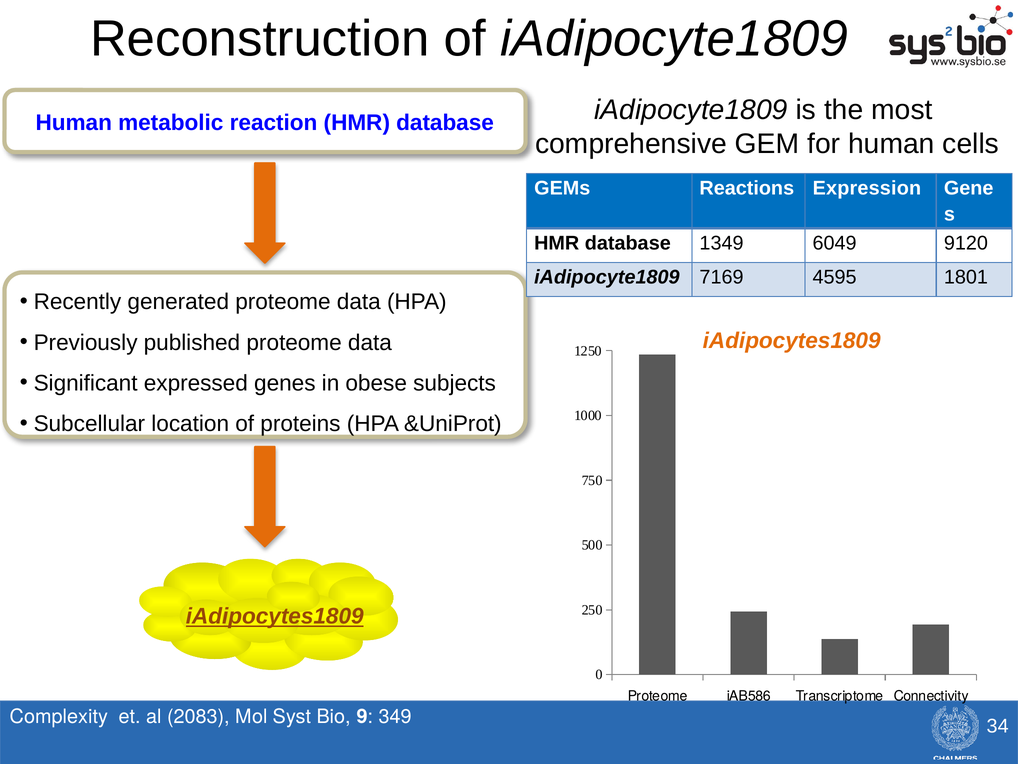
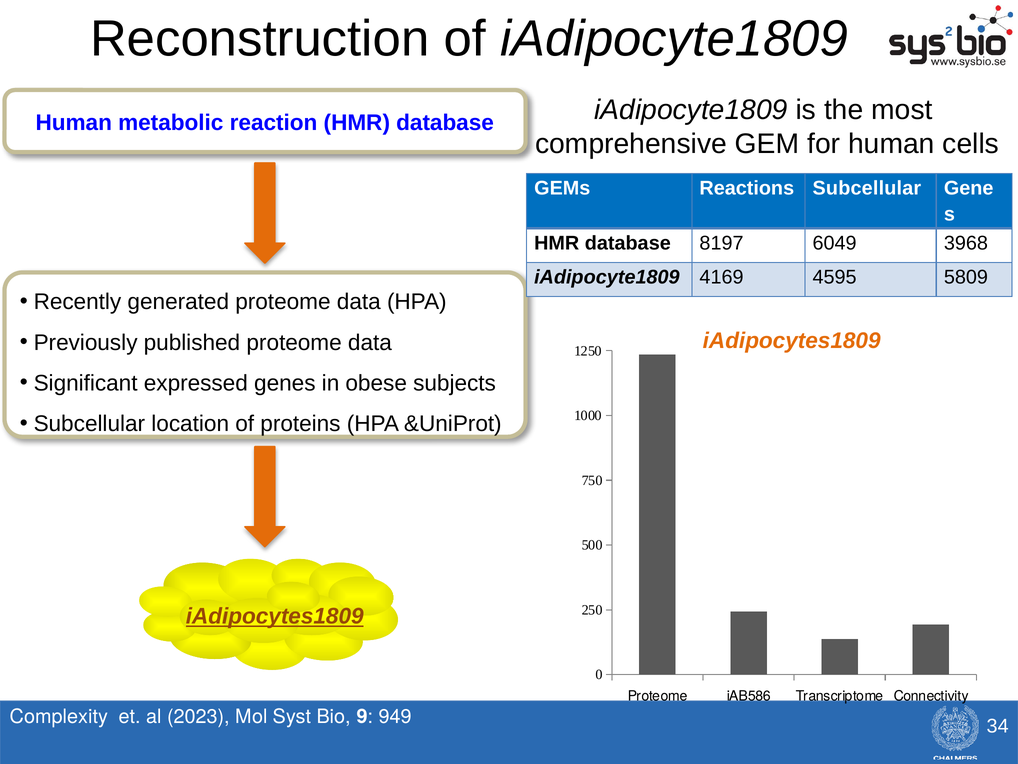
Reactions Expression: Expression -> Subcellular
1349: 1349 -> 8197
9120: 9120 -> 3968
7169: 7169 -> 4169
1801: 1801 -> 5809
2083: 2083 -> 2023
349: 349 -> 949
